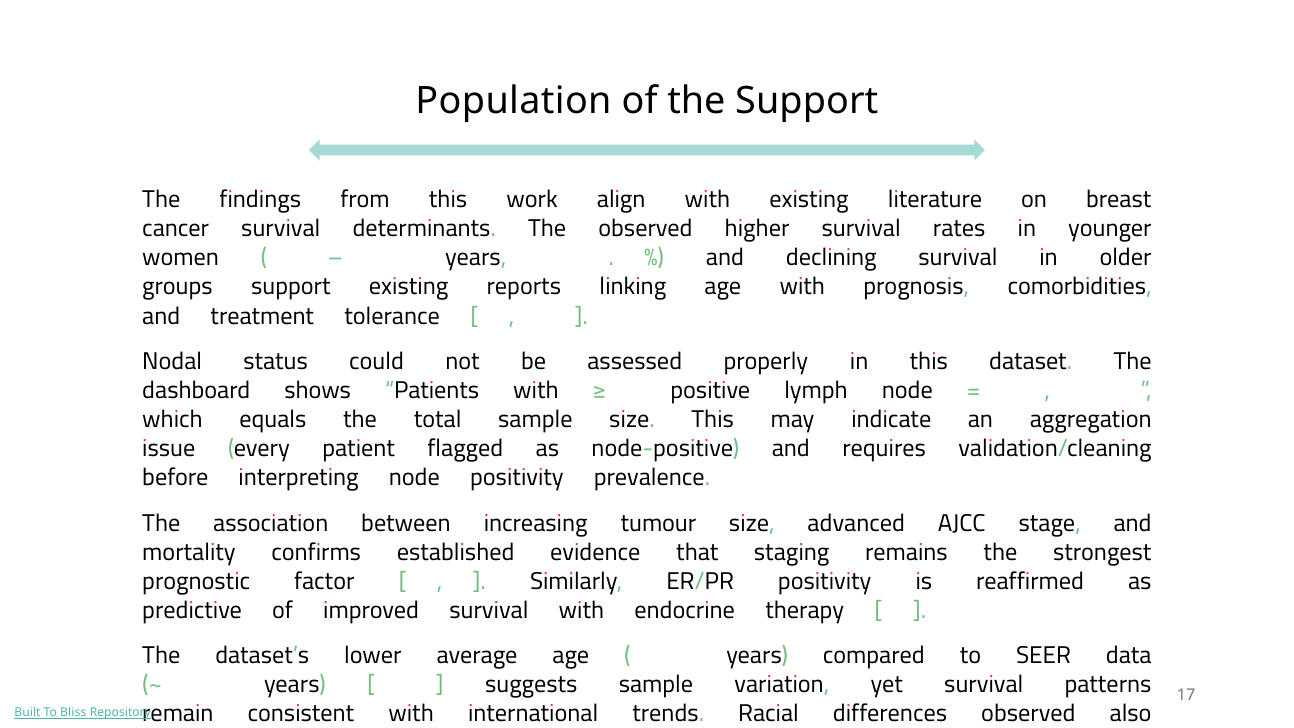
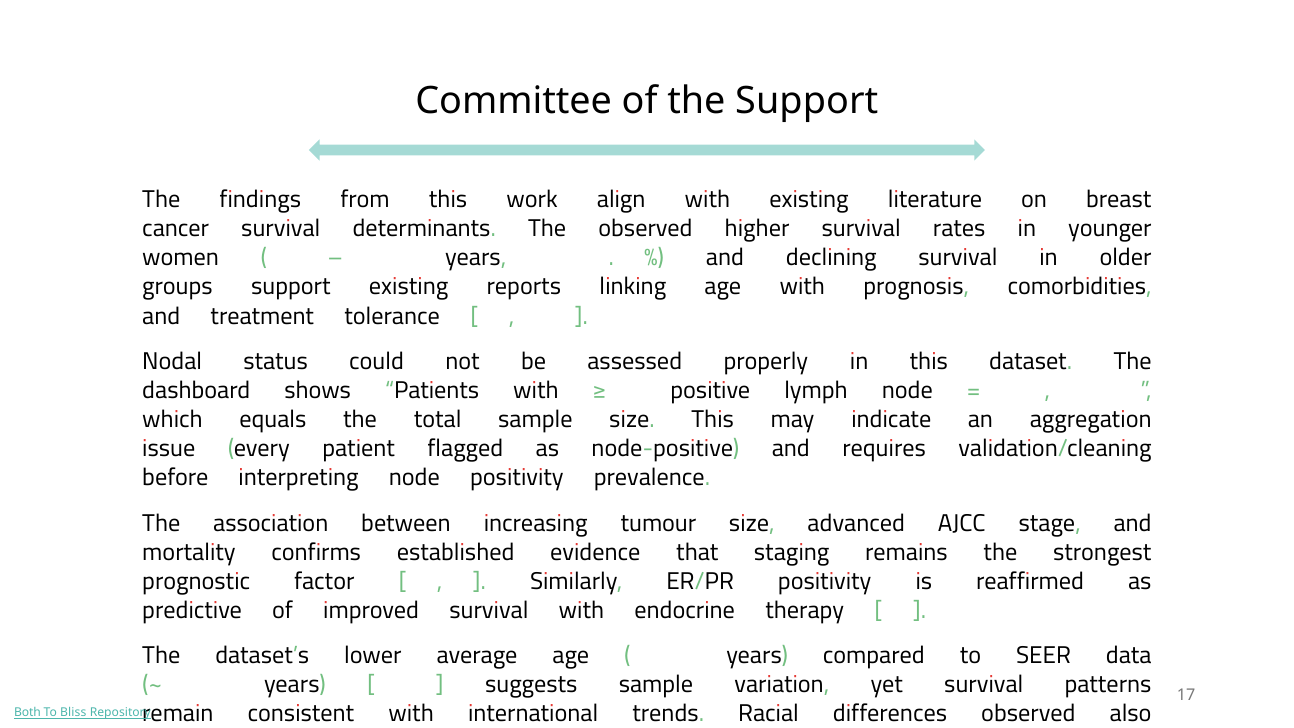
Population: Population -> Committee
Built: Built -> Both
